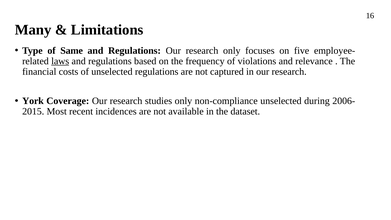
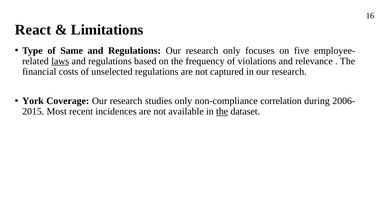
Many: Many -> React
non-compliance unselected: unselected -> correlation
the at (222, 111) underline: none -> present
